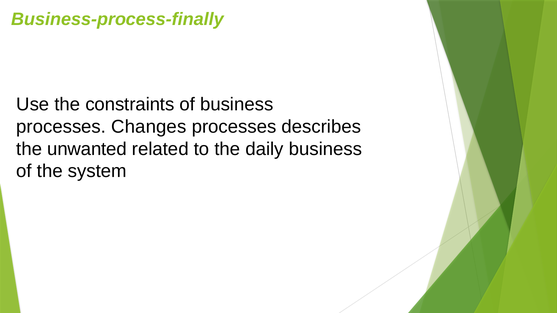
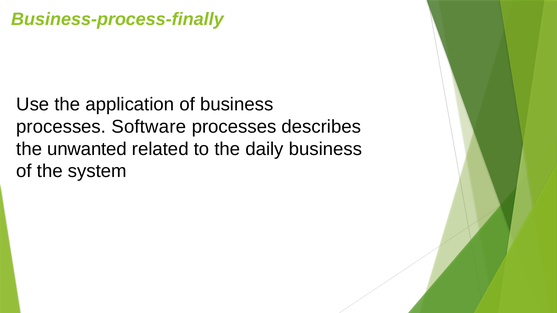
constraints: constraints -> application
Changes: Changes -> Software
